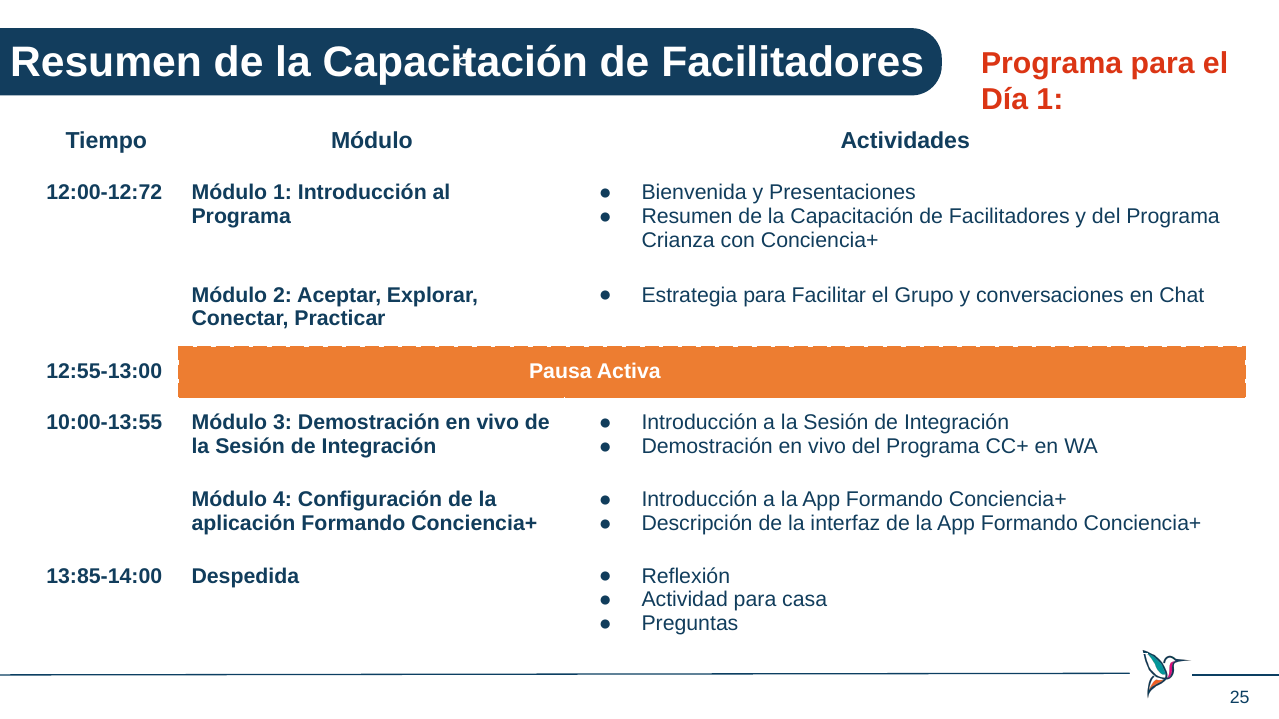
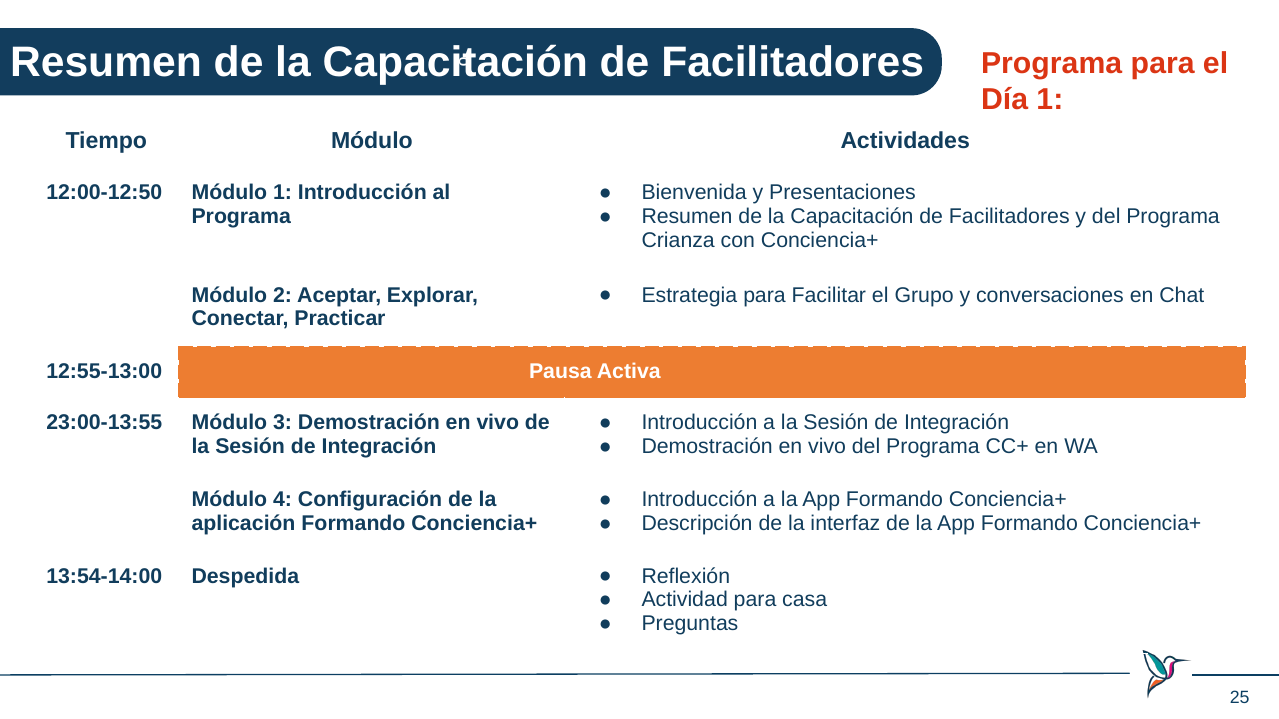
12:00-12:72: 12:00-12:72 -> 12:00-12:50
10:00-13:55: 10:00-13:55 -> 23:00-13:55
13:85-14:00: 13:85-14:00 -> 13:54-14:00
